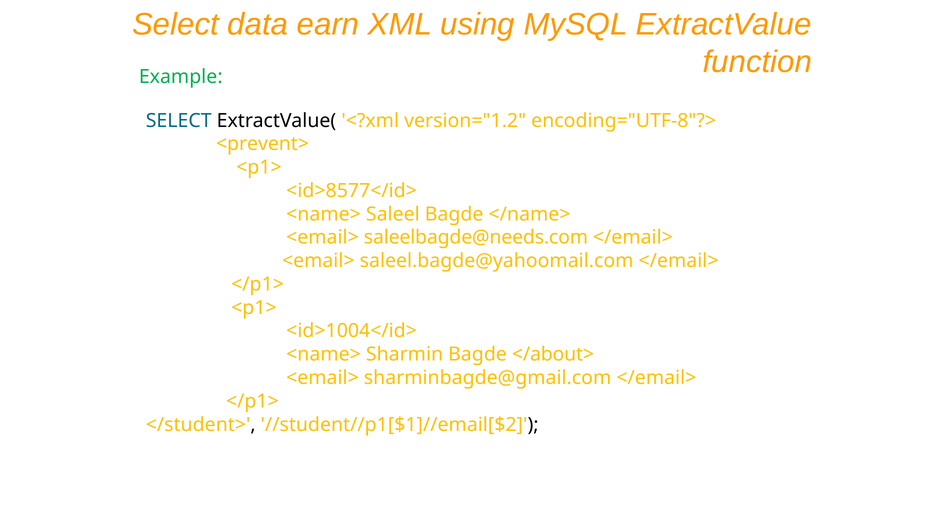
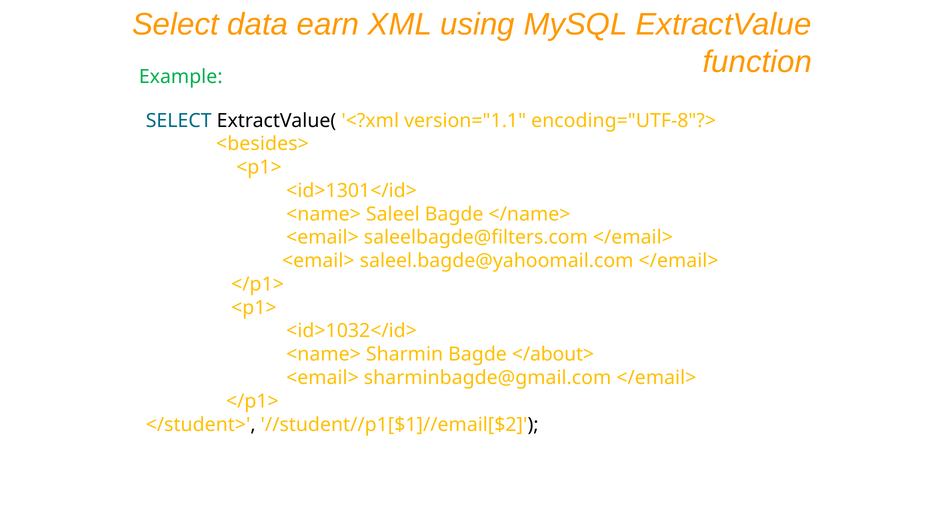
version="1.2: version="1.2 -> version="1.1
<prevent>: <prevent> -> <besides>
<id>8577</id>: <id>8577</id> -> <id>1301</id>
saleelbagde@needs.com: saleelbagde@needs.com -> saleelbagde@filters.com
<id>1004</id>: <id>1004</id> -> <id>1032</id>
